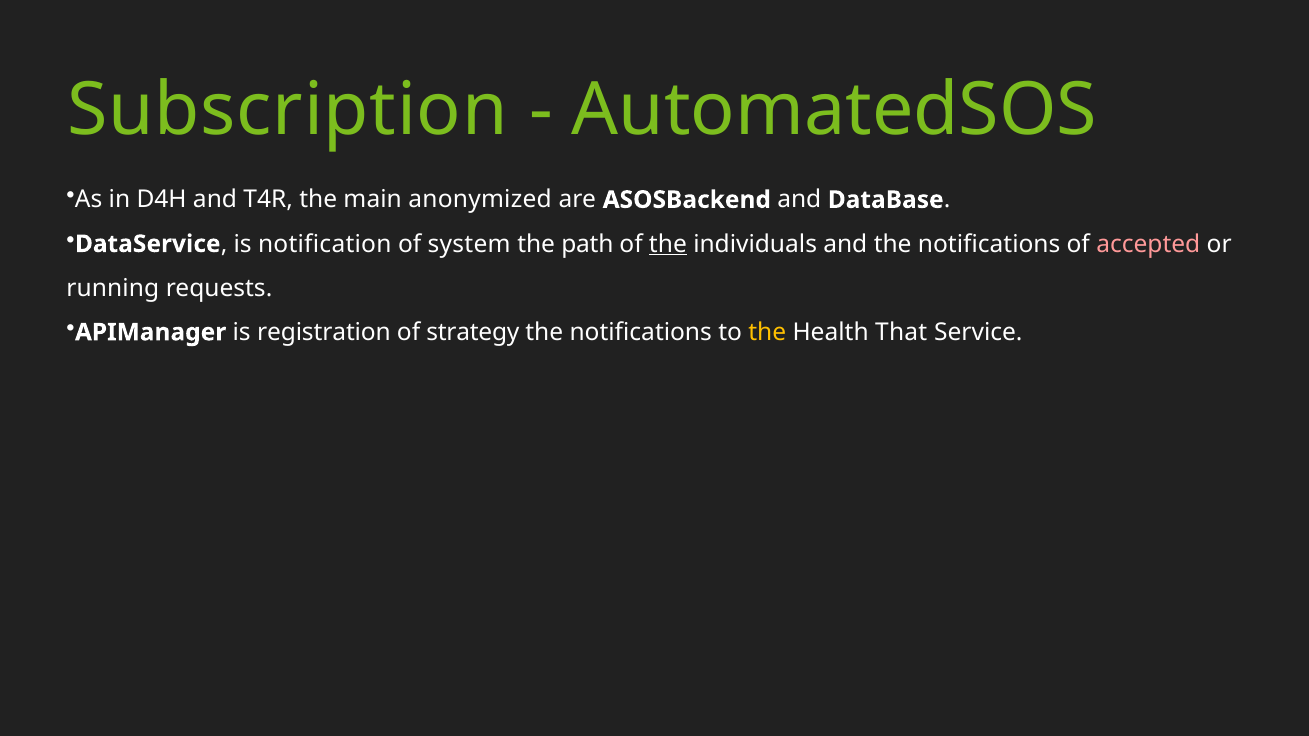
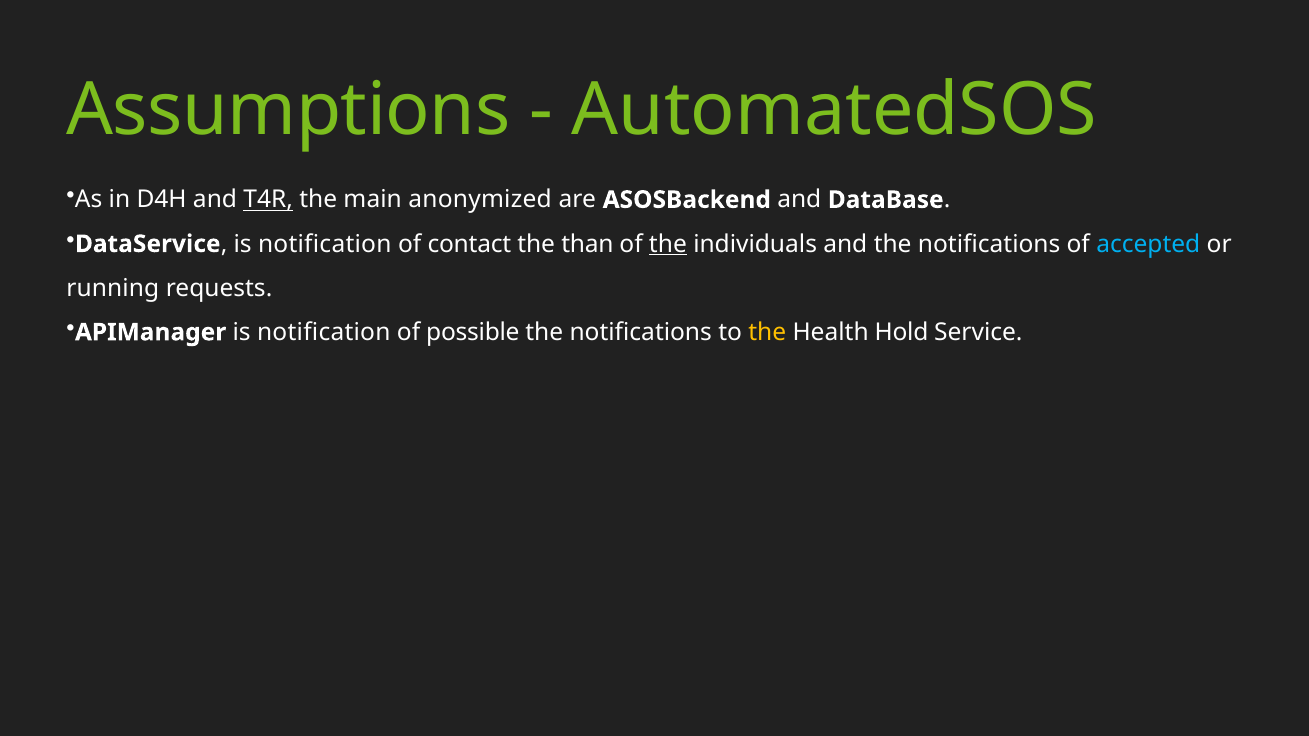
Subscription: Subscription -> Assumptions
T4R underline: none -> present
system: system -> contact
path: path -> than
accepted colour: pink -> light blue
APIManager is registration: registration -> notification
strategy: strategy -> possible
That: That -> Hold
